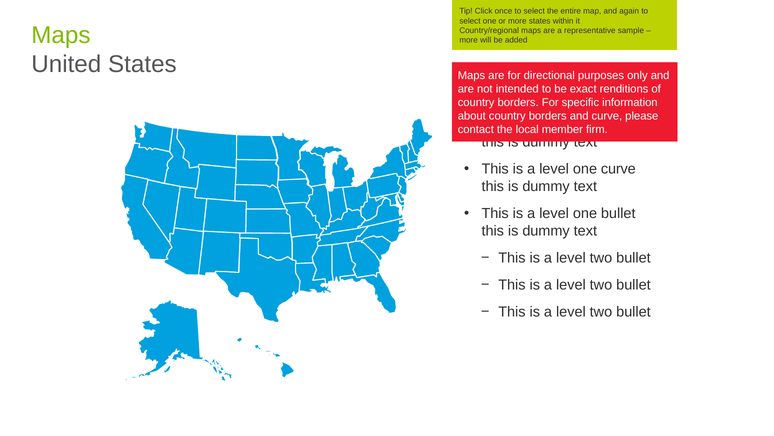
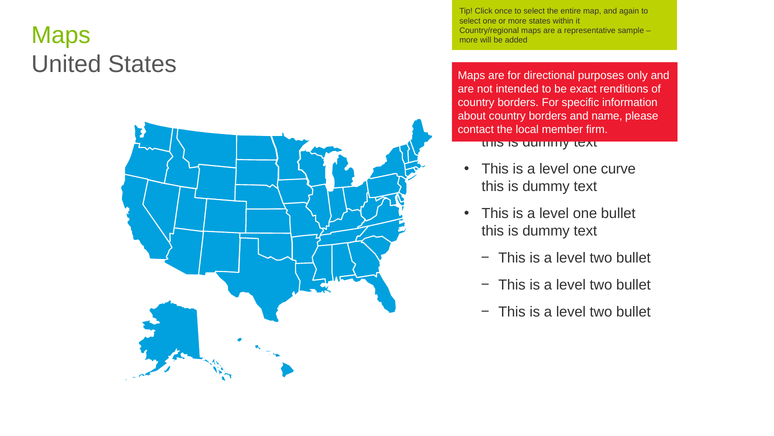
and curve: curve -> name
